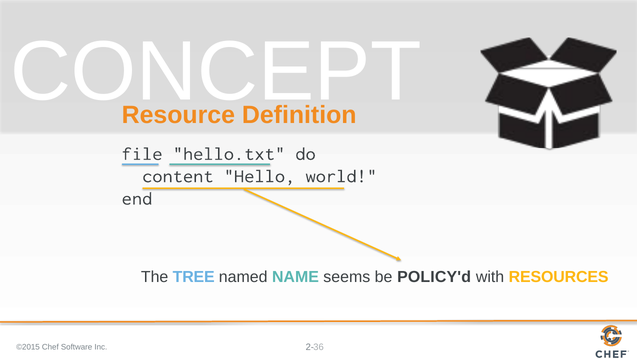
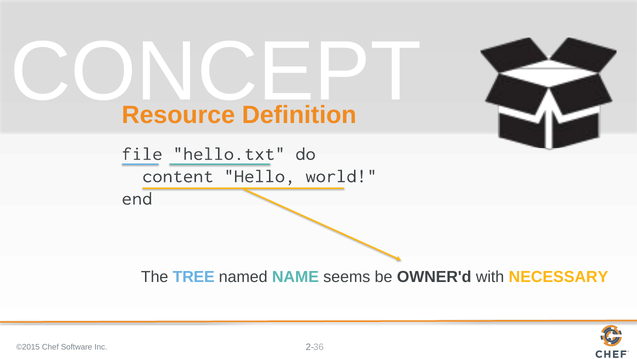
POLICY'd: POLICY'd -> OWNER'd
RESOURCES: RESOURCES -> NECESSARY
